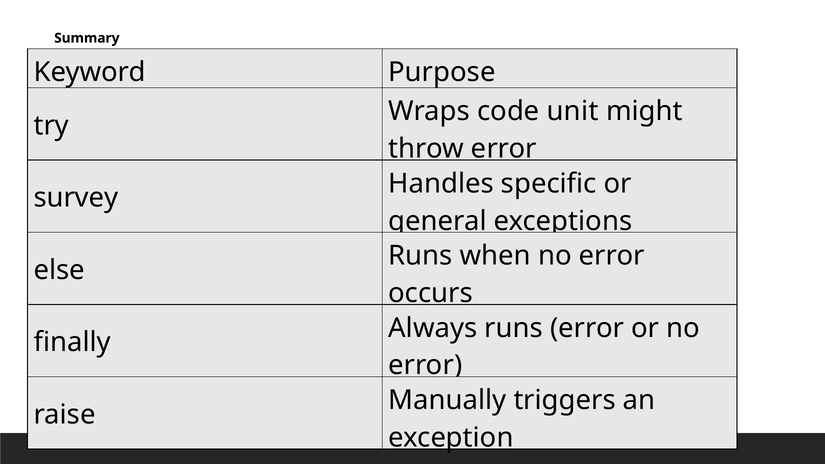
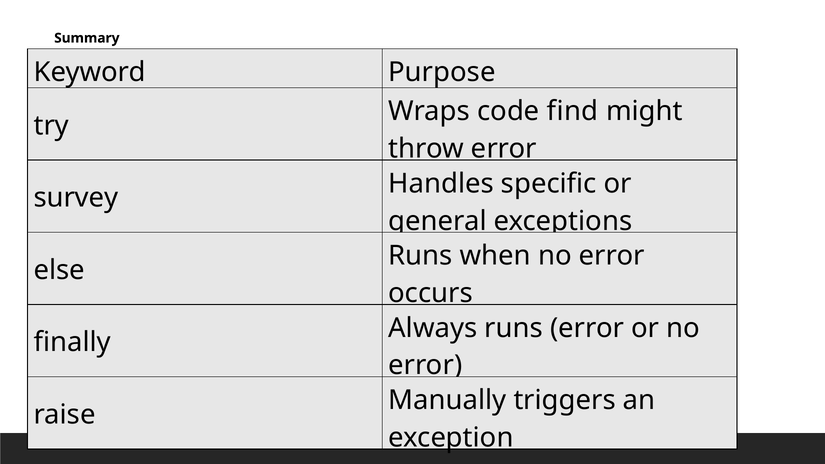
unit: unit -> find
